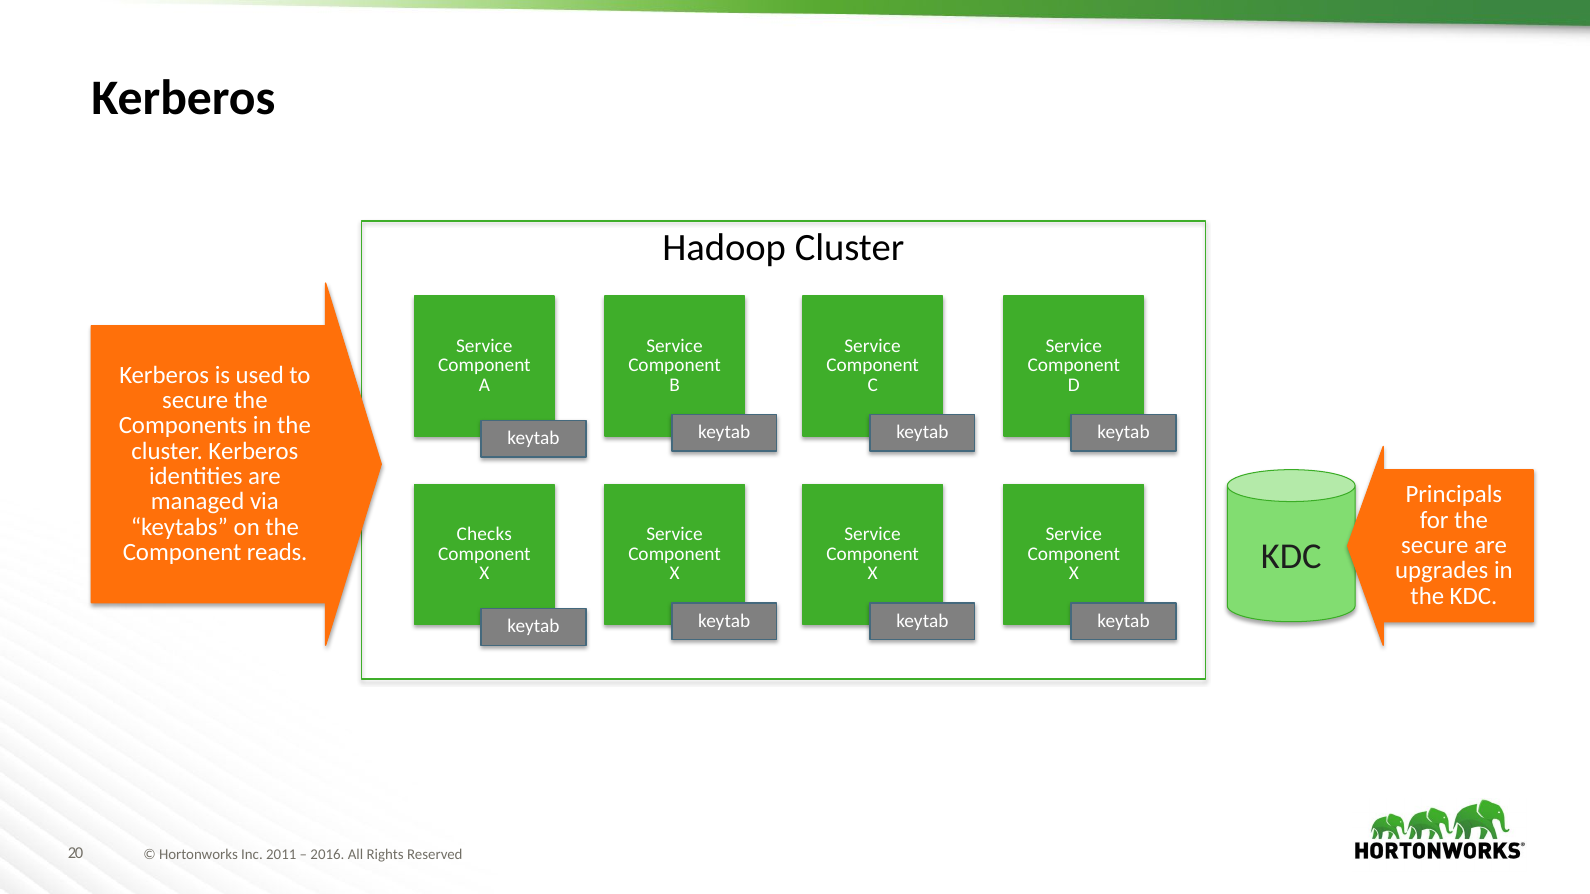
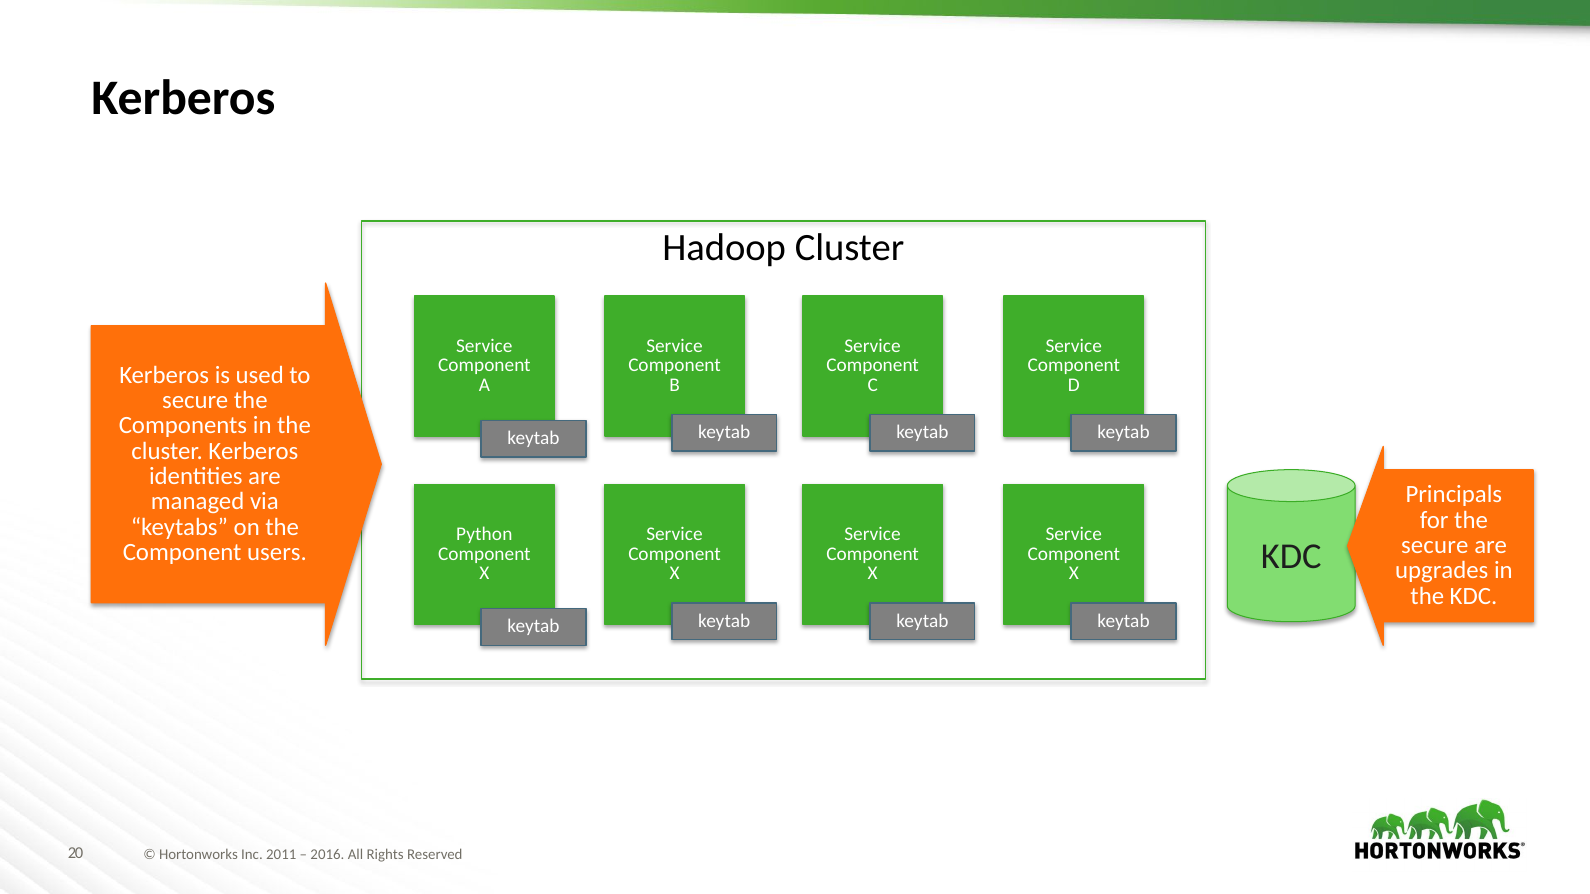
Checks: Checks -> Python
reads: reads -> users
